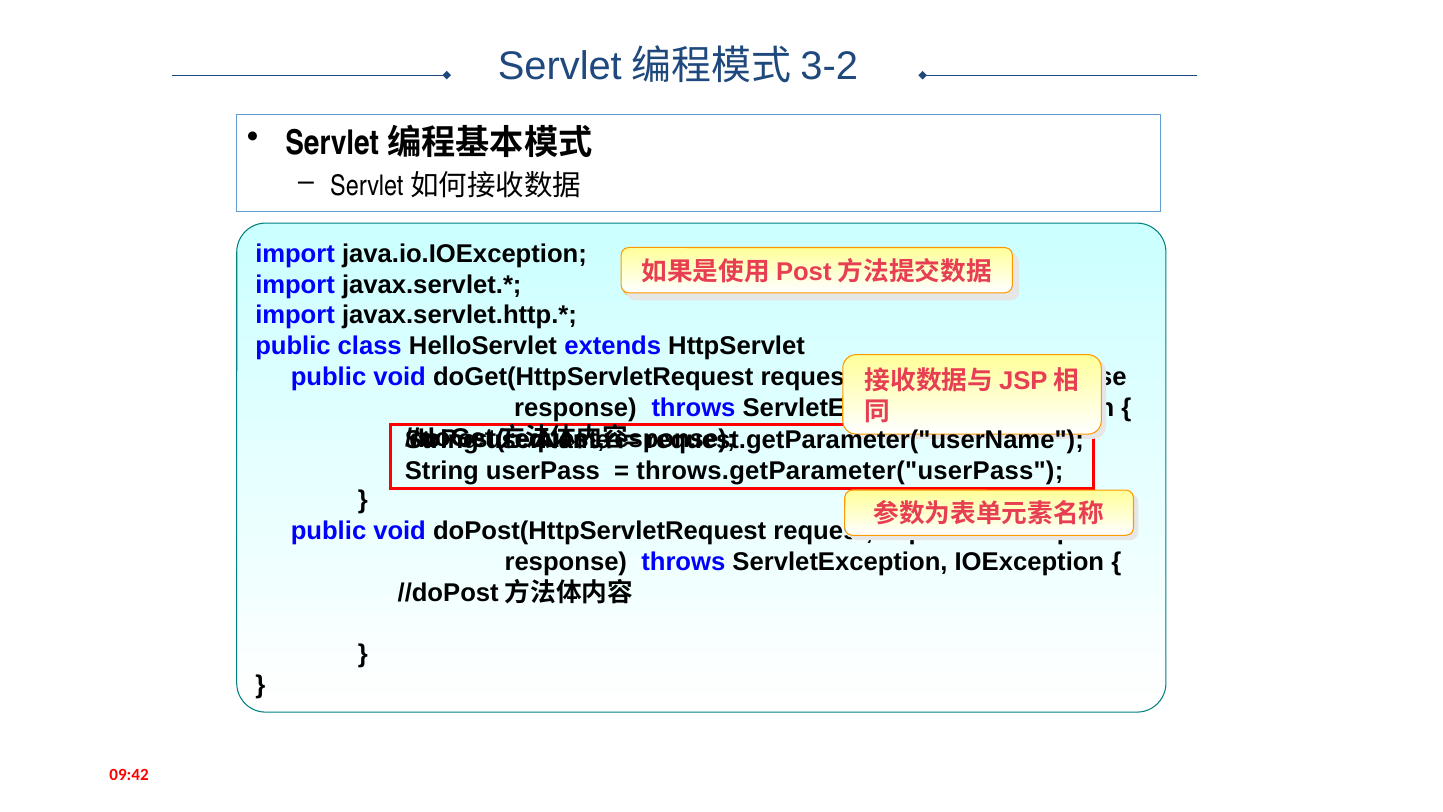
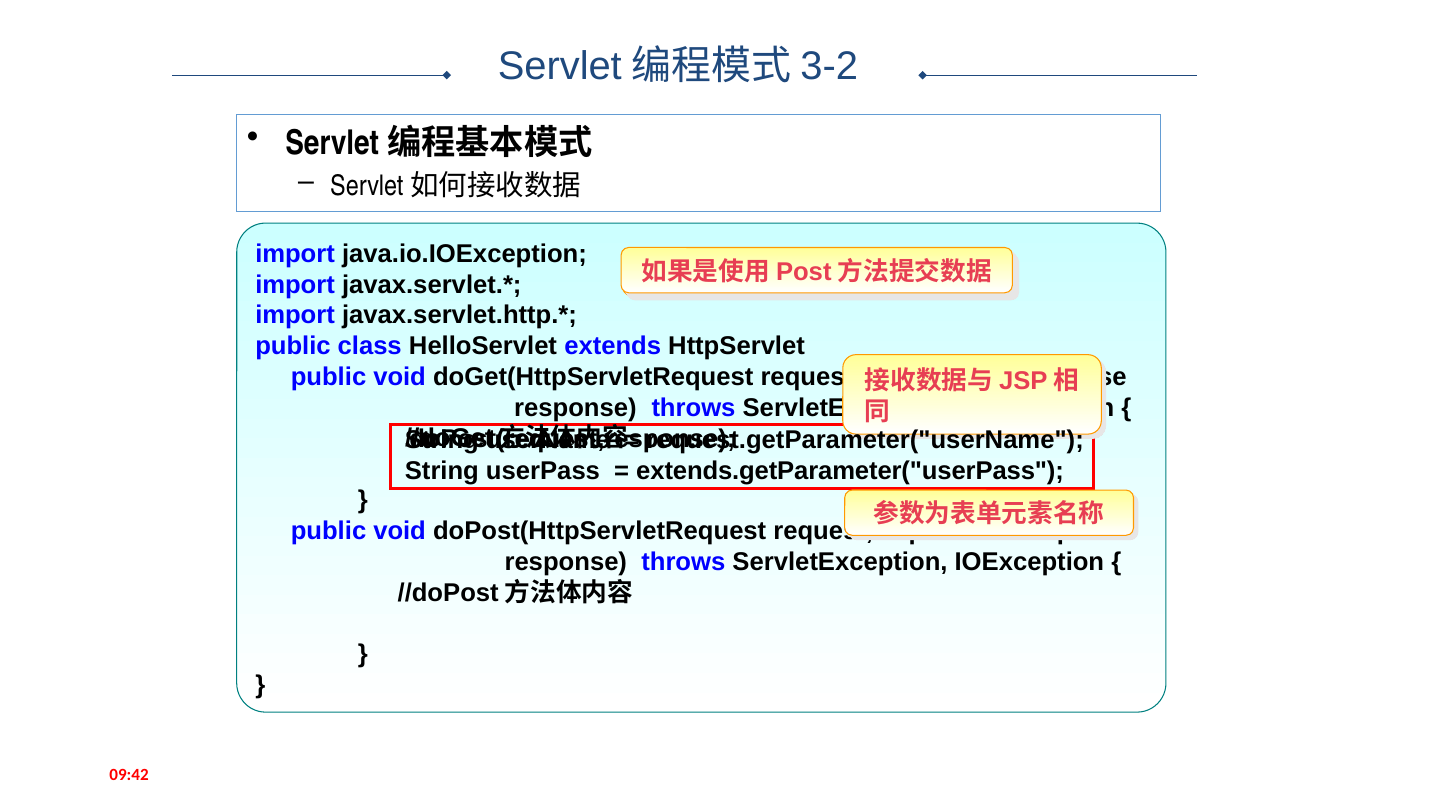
throws.getParameter("userPass: throws.getParameter("userPass -> extends.getParameter("userPass
